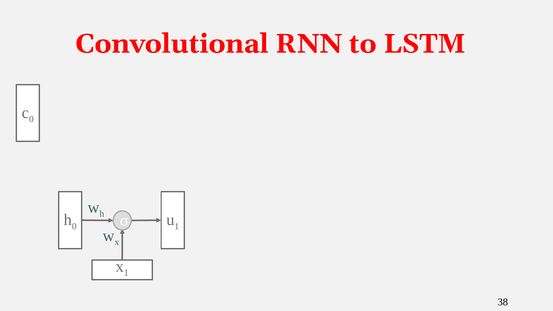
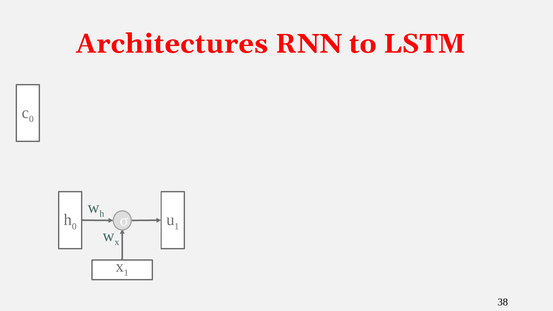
Convolutional: Convolutional -> Architectures
